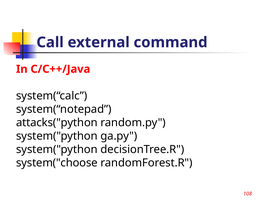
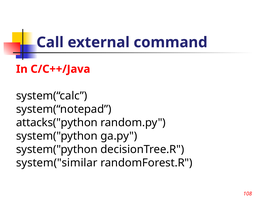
system("choose: system("choose -> system("similar
